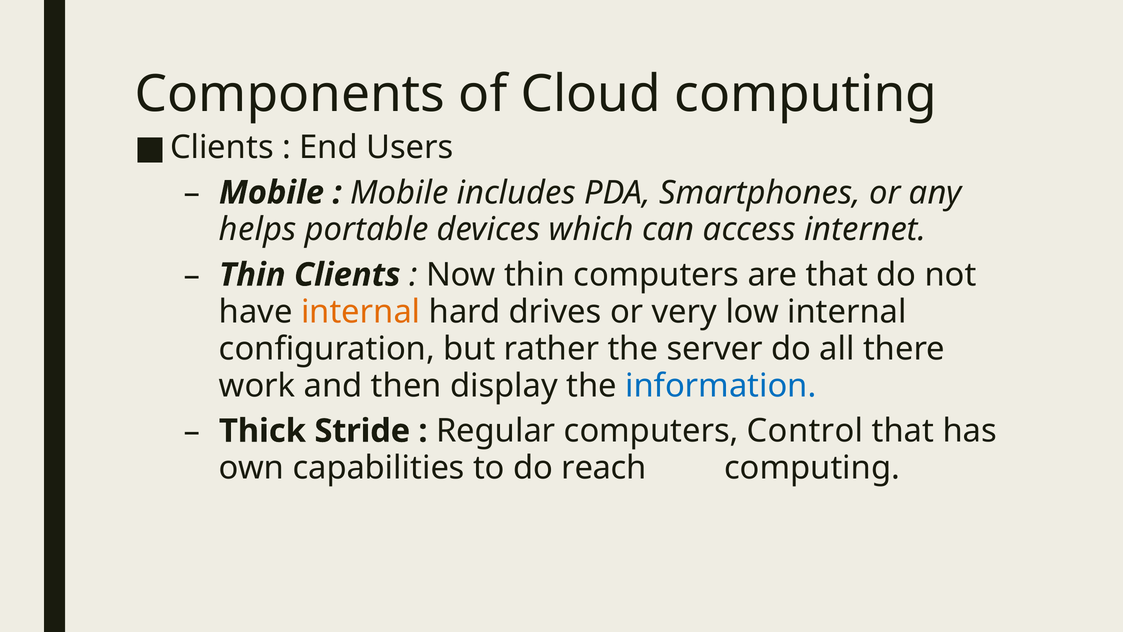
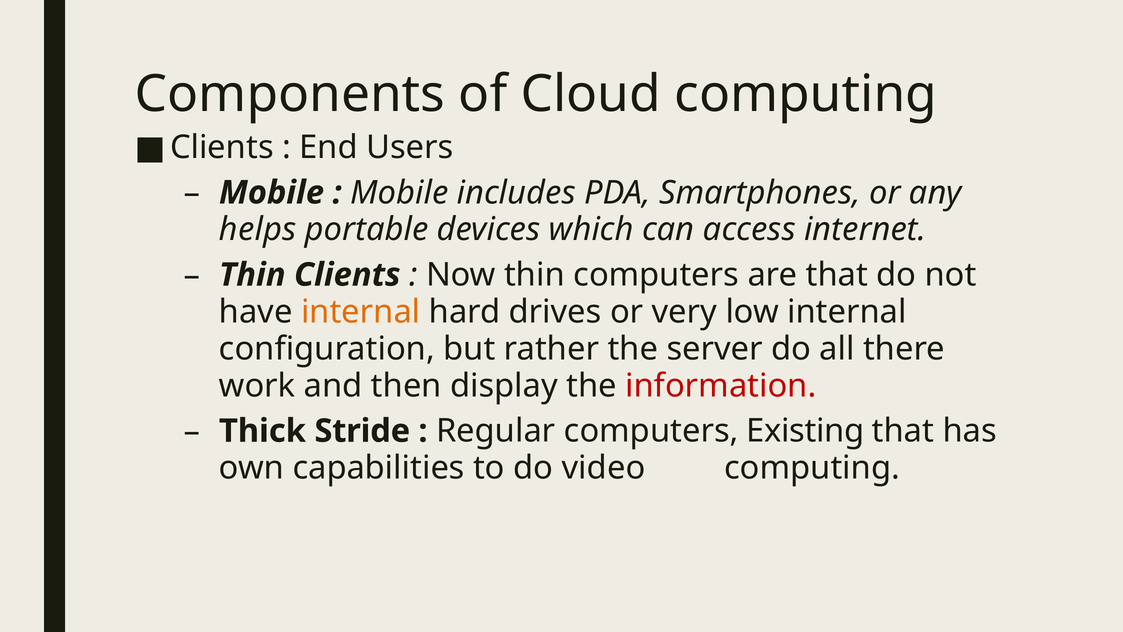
information colour: blue -> red
Control: Control -> Existing
reach: reach -> video
